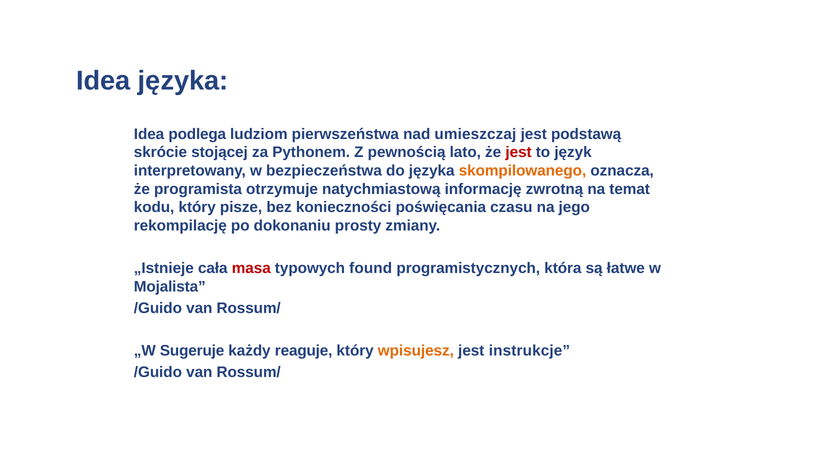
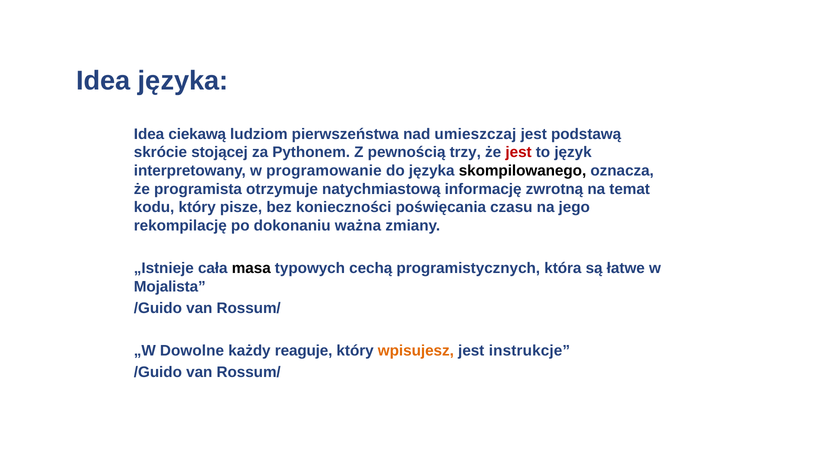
podlega: podlega -> ciekawą
lato: lato -> trzy
bezpieczeństwa: bezpieczeństwa -> programowanie
skompilowanego colour: orange -> black
prosty: prosty -> ważna
masa colour: red -> black
found: found -> cechą
Sugeruje: Sugeruje -> Dowolne
